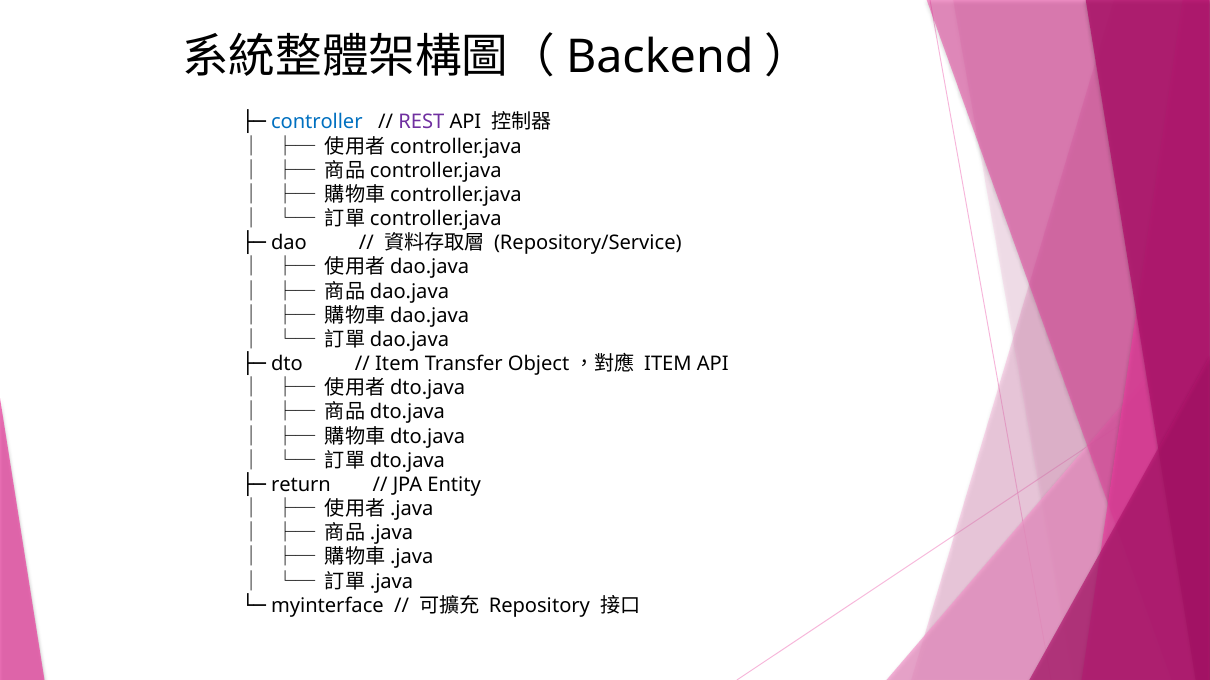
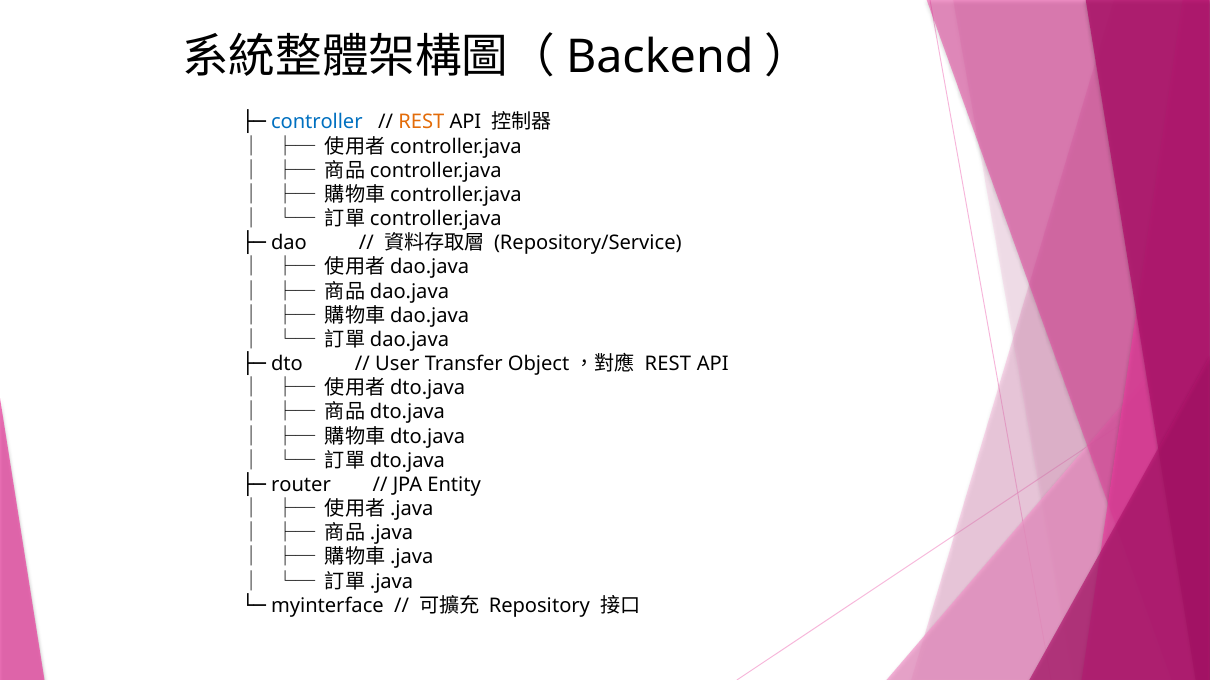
REST at (421, 122) colour: purple -> orange
Item at (397, 364): Item -> User
ITEM at (668, 364): ITEM -> REST
return: return -> router
